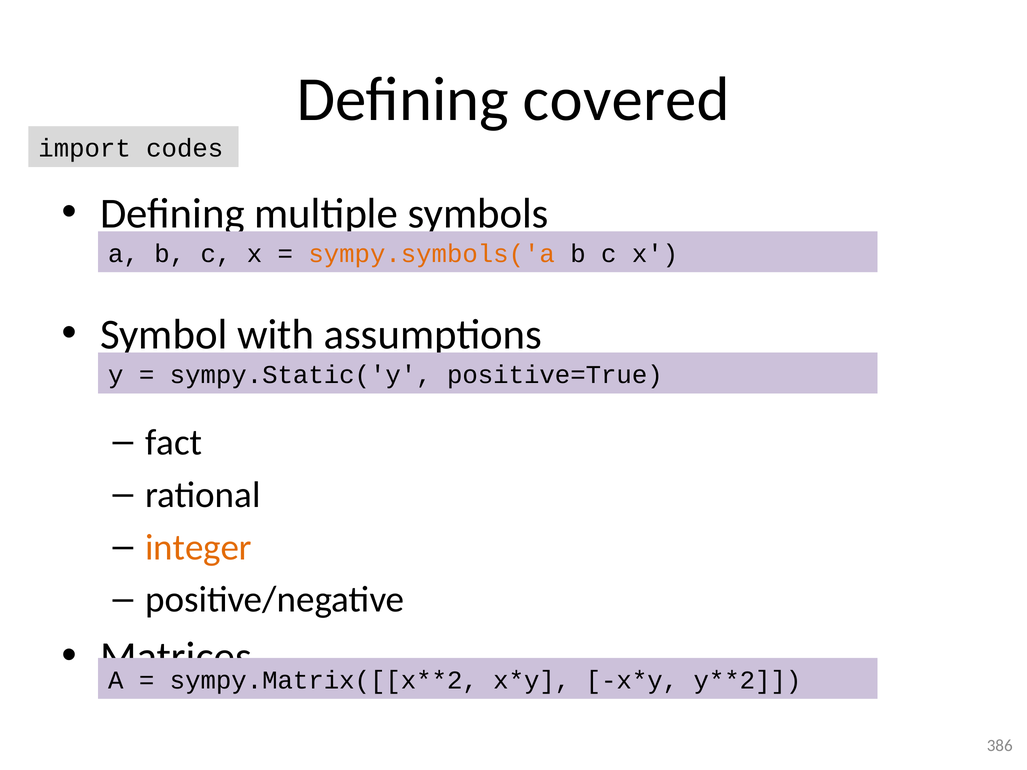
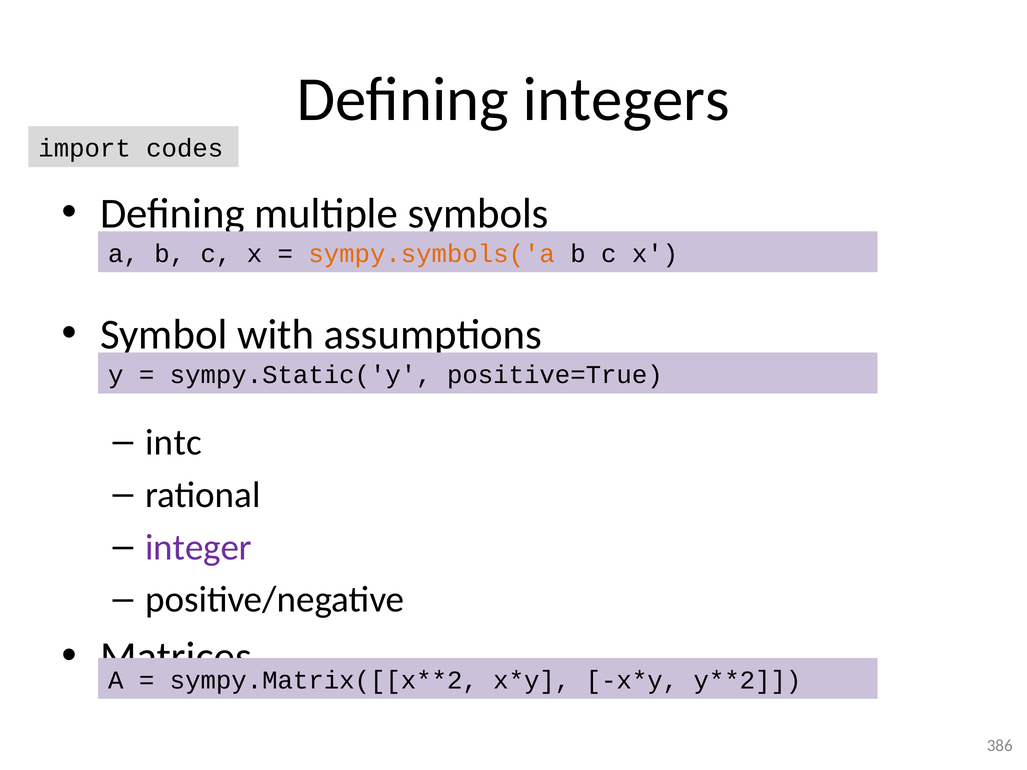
covered: covered -> integers
fact: fact -> intc
integer colour: orange -> purple
